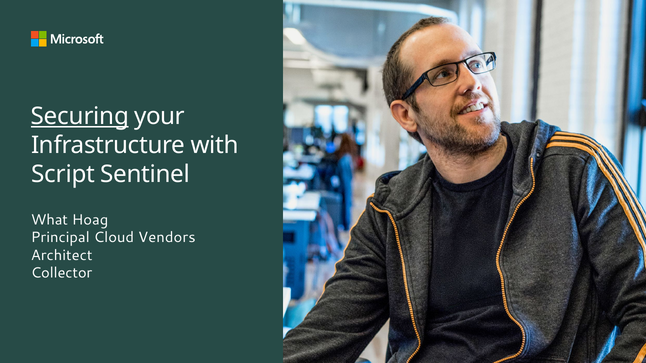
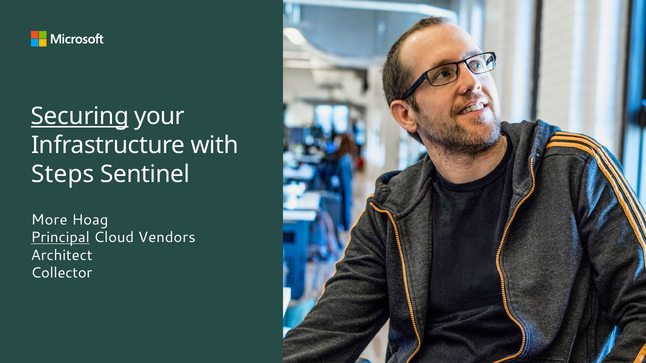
Script: Script -> Steps
What: What -> More
Principal underline: none -> present
